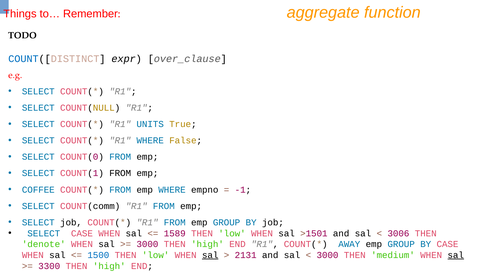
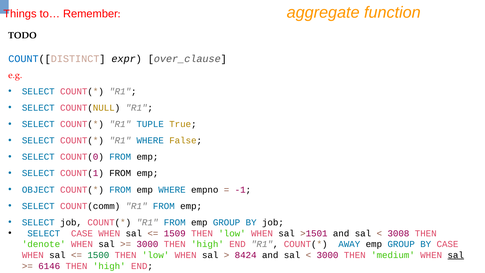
UNITS: UNITS -> TUPLE
COFFEE: COFFEE -> OBJECT
1589: 1589 -> 1509
3006: 3006 -> 3008
1500 colour: blue -> green
sal at (210, 255) underline: present -> none
2131: 2131 -> 8424
3300: 3300 -> 6146
